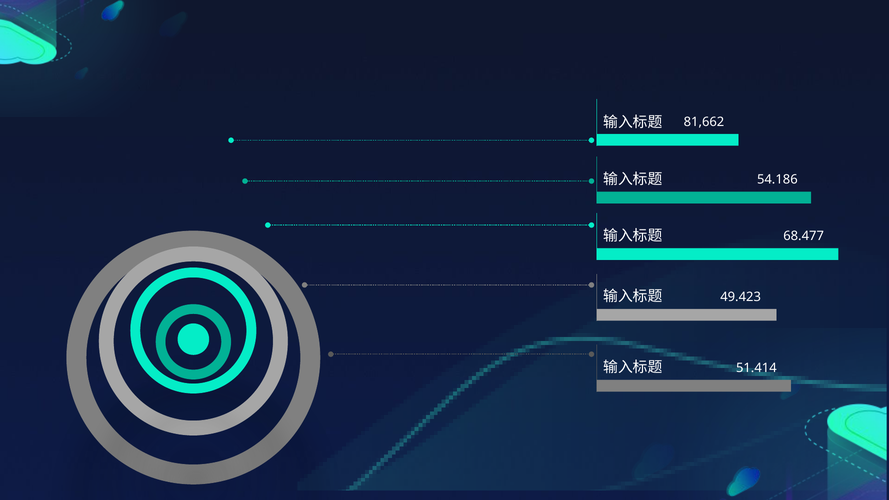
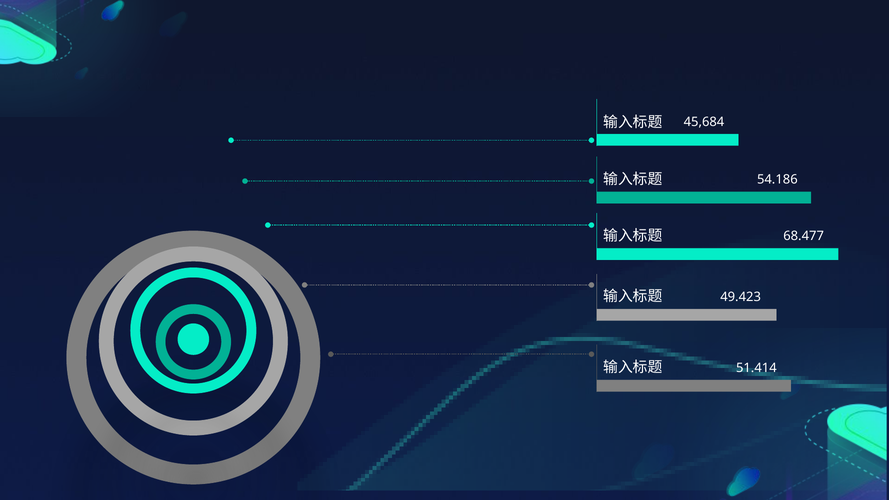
81,662: 81,662 -> 45,684
